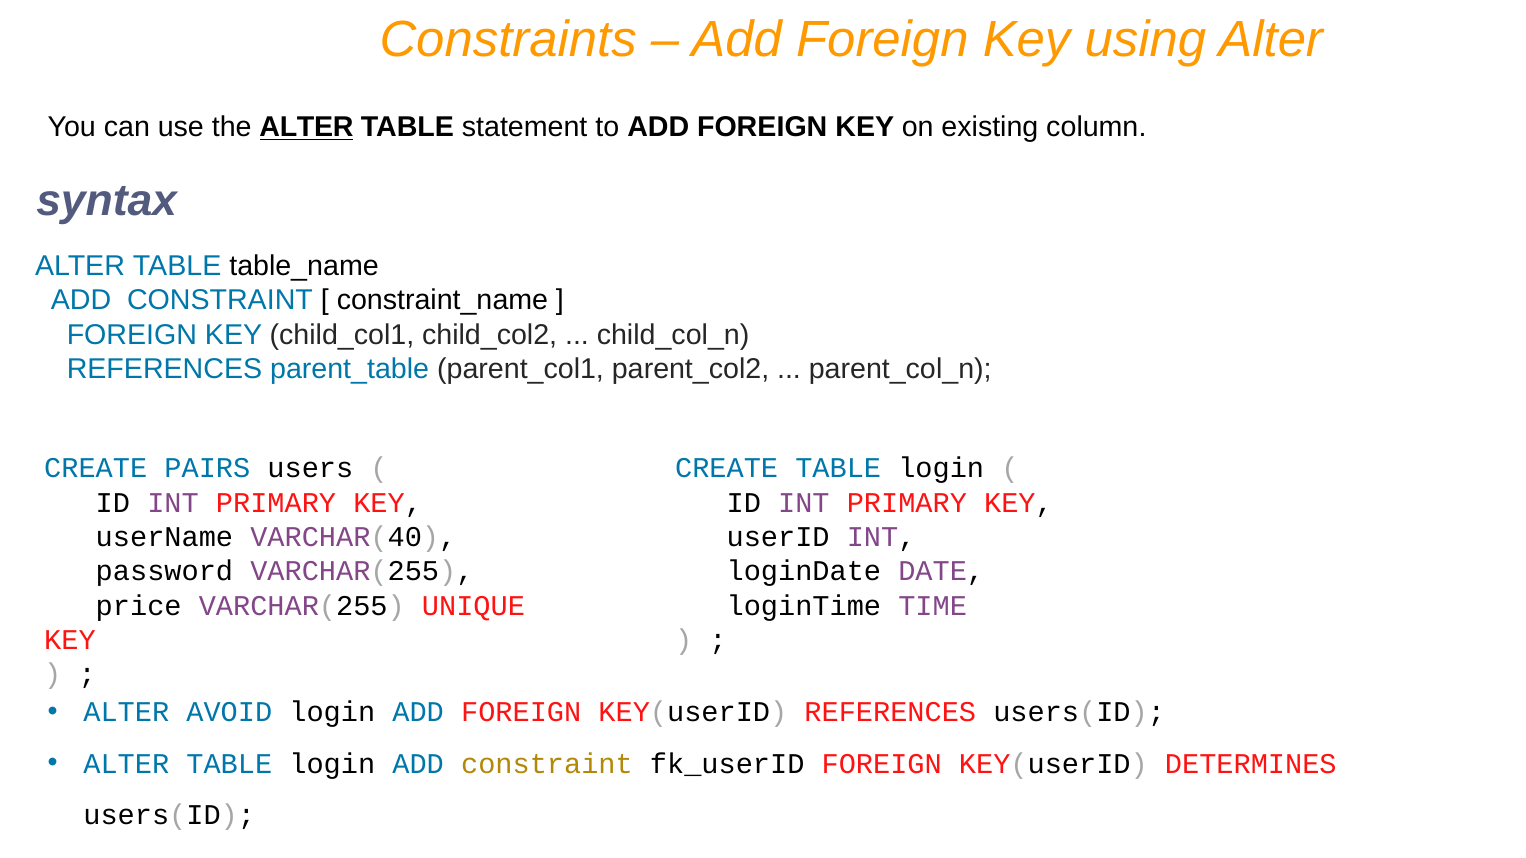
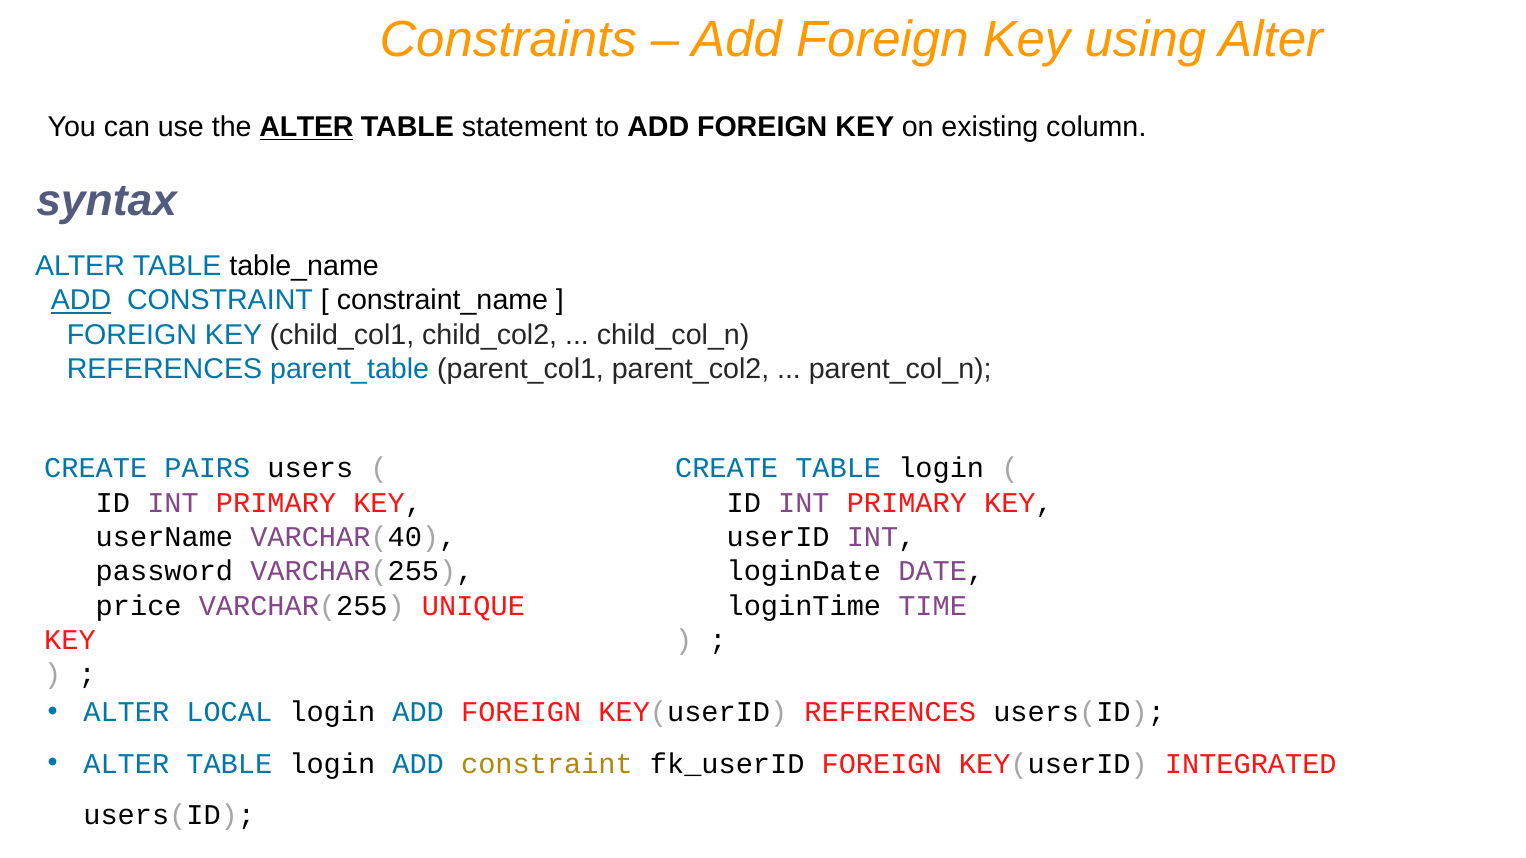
ADD at (81, 301) underline: none -> present
AVOID: AVOID -> LOCAL
DETERMINES: DETERMINES -> INTEGRATED
